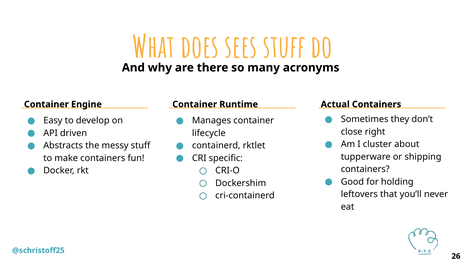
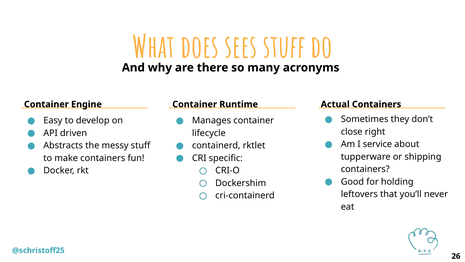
cluster: cluster -> service
